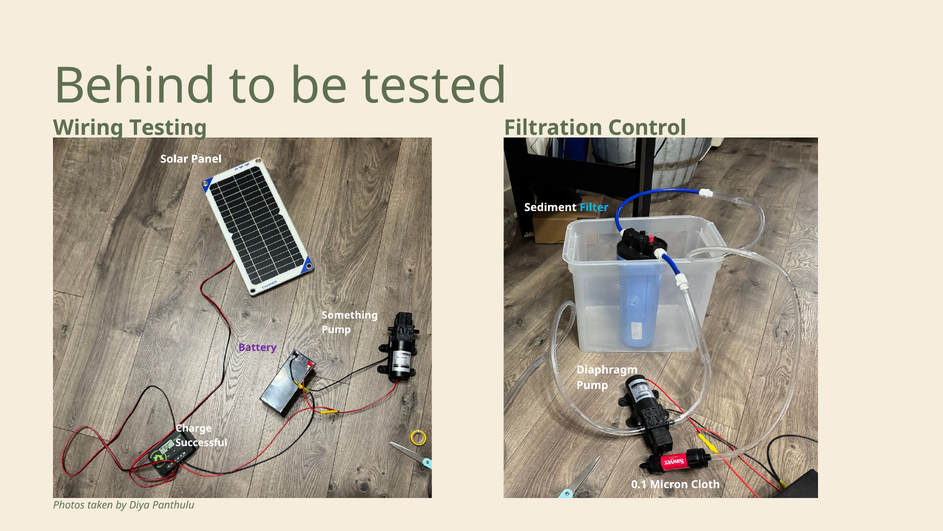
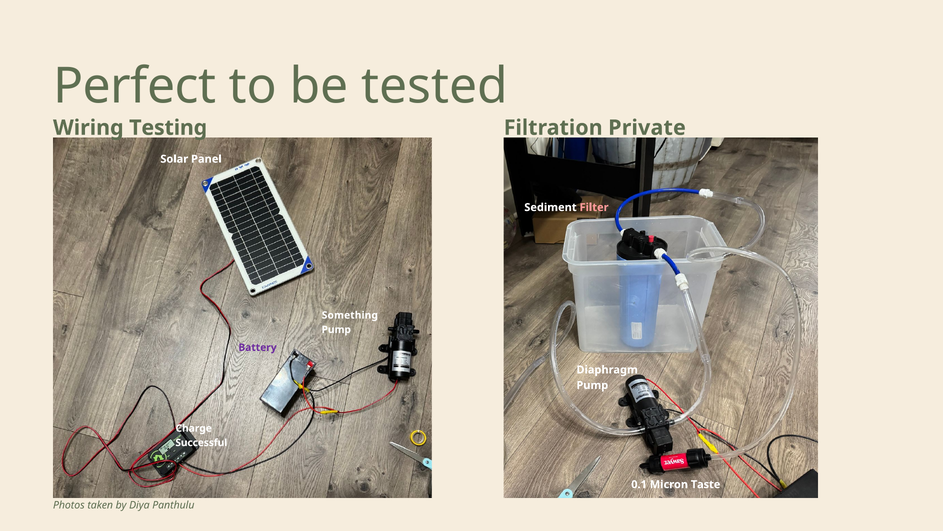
Behind: Behind -> Perfect
Control: Control -> Private
Filter colour: light blue -> pink
Cloth: Cloth -> Taste
